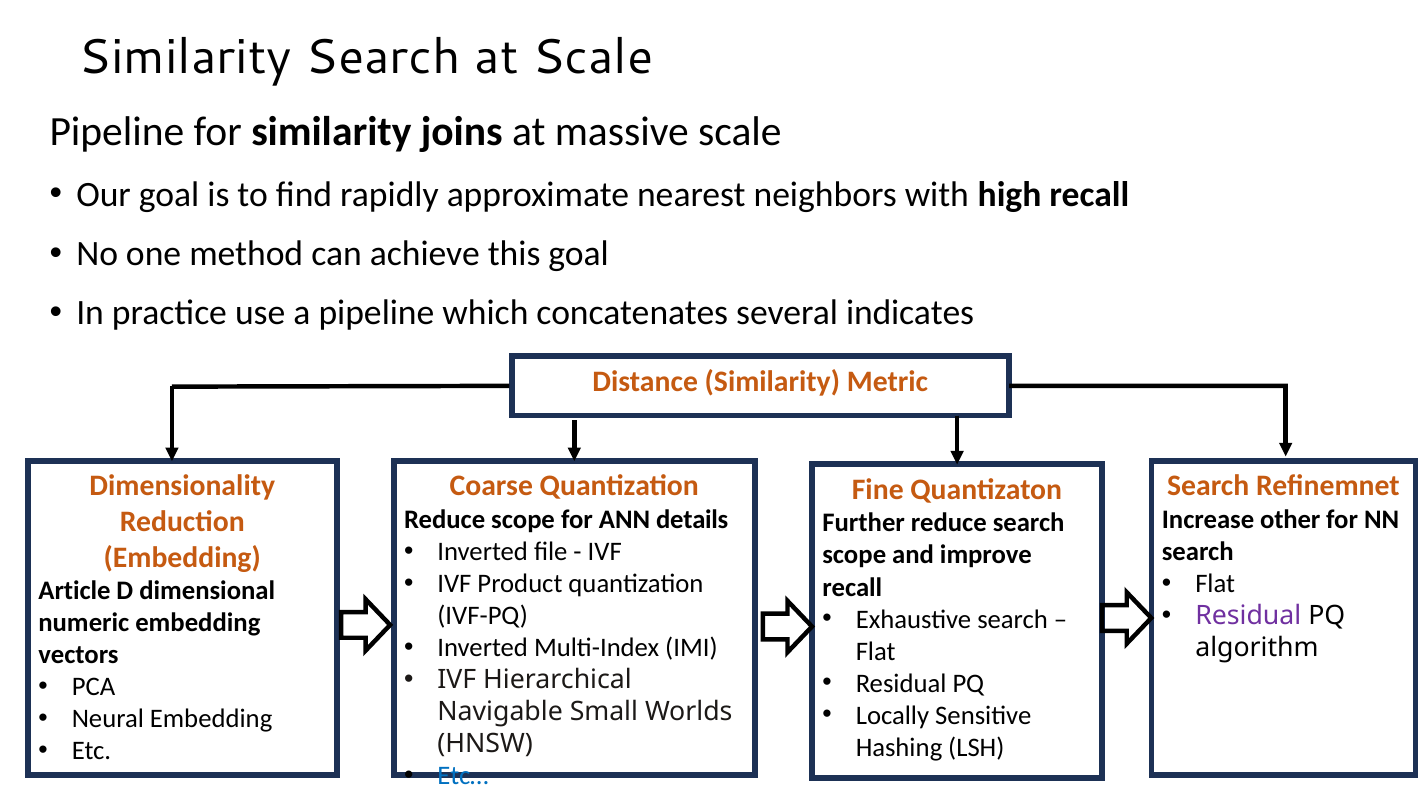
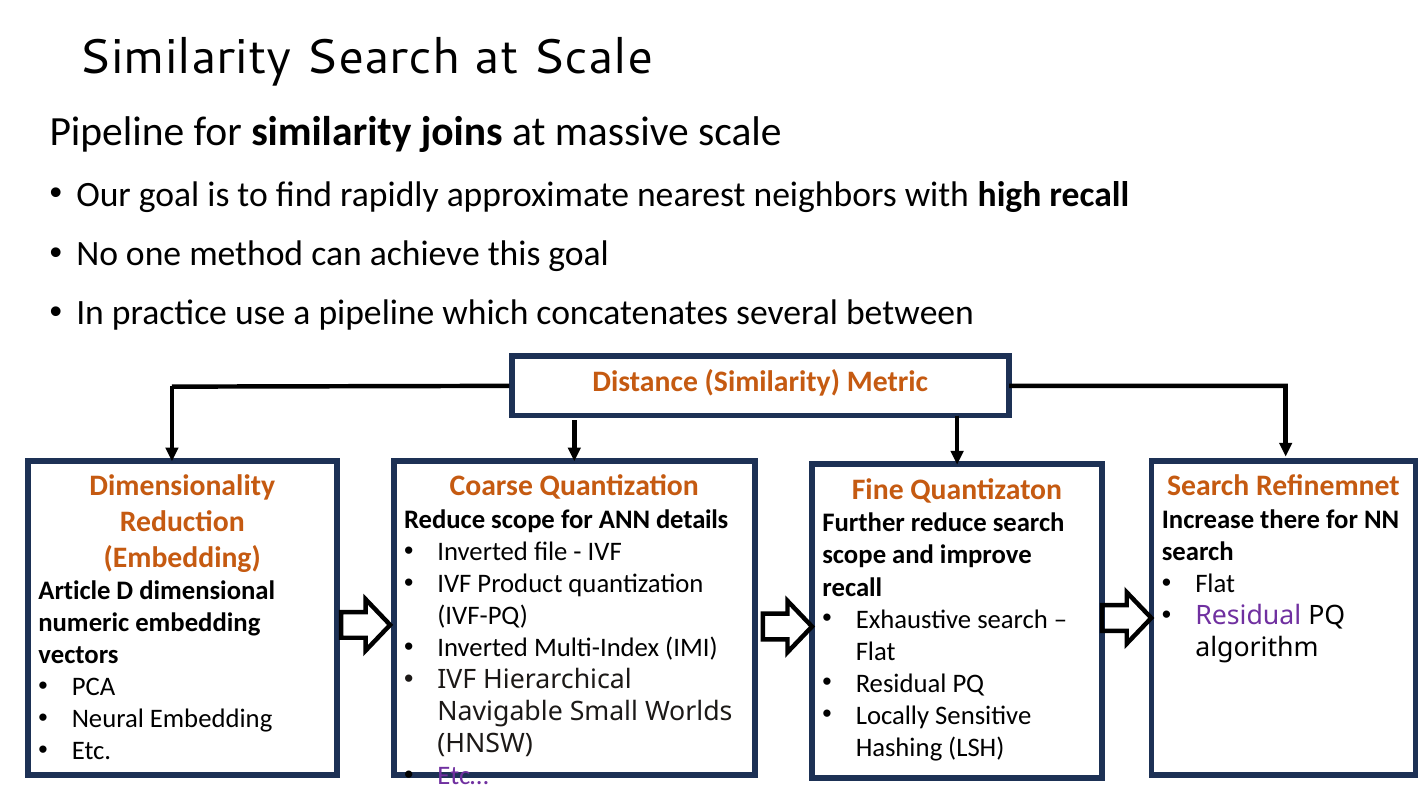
indicates: indicates -> between
other: other -> there
Etc… colour: blue -> purple
